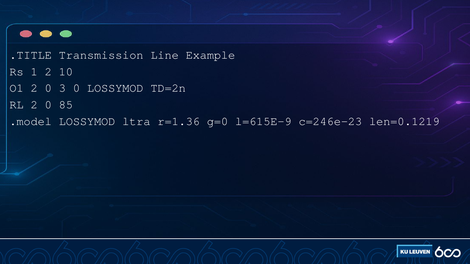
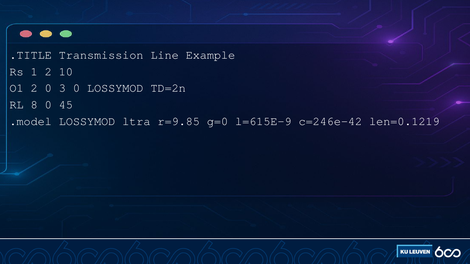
RL 2: 2 -> 8
85: 85 -> 45
r=1.36: r=1.36 -> r=9.85
c=246e-23: c=246e-23 -> c=246e-42
